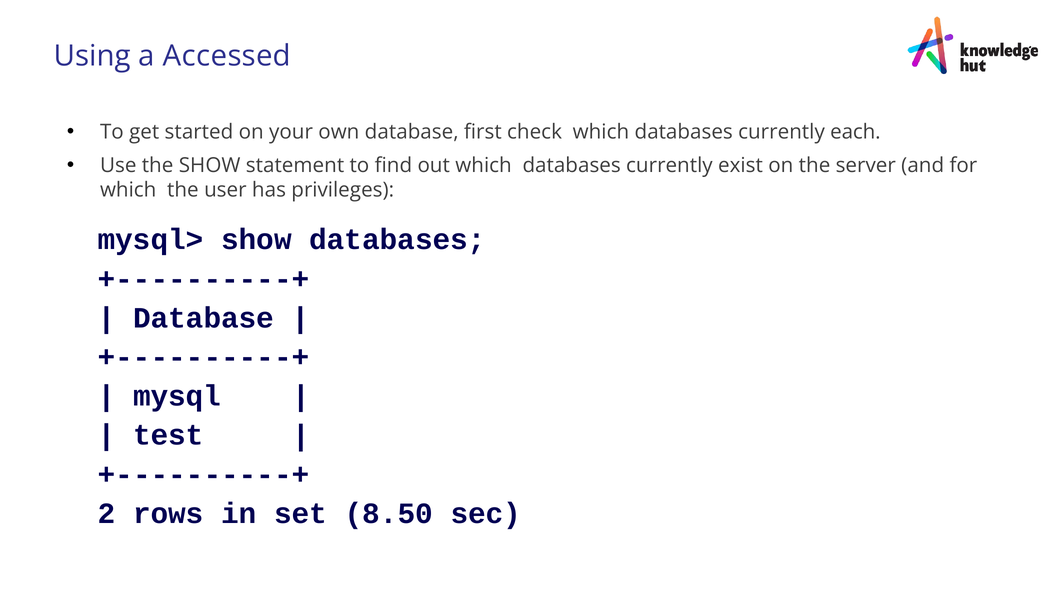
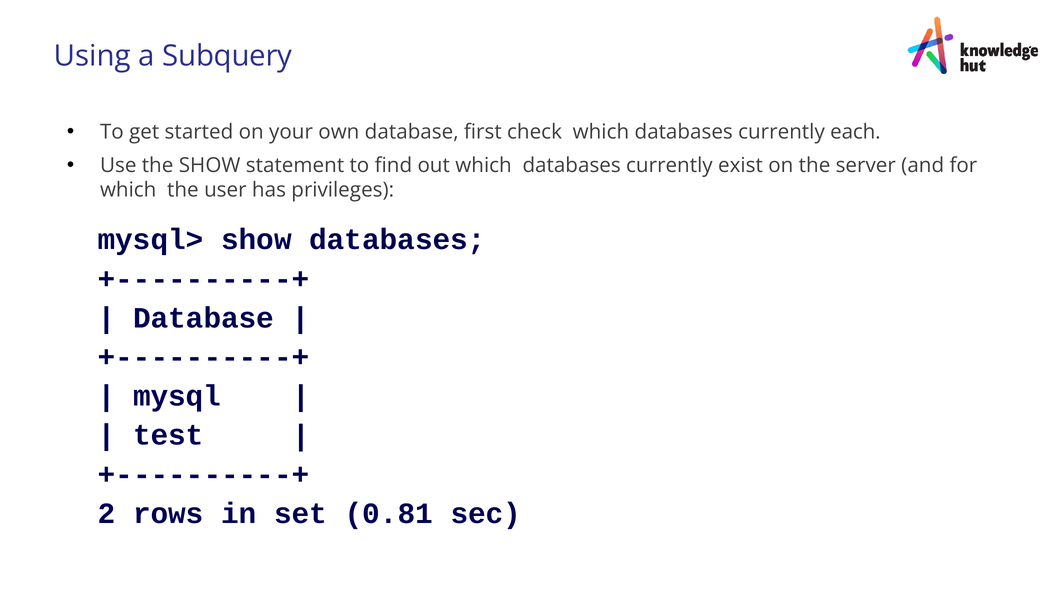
Accessed: Accessed -> Subquery
8.50: 8.50 -> 0.81
